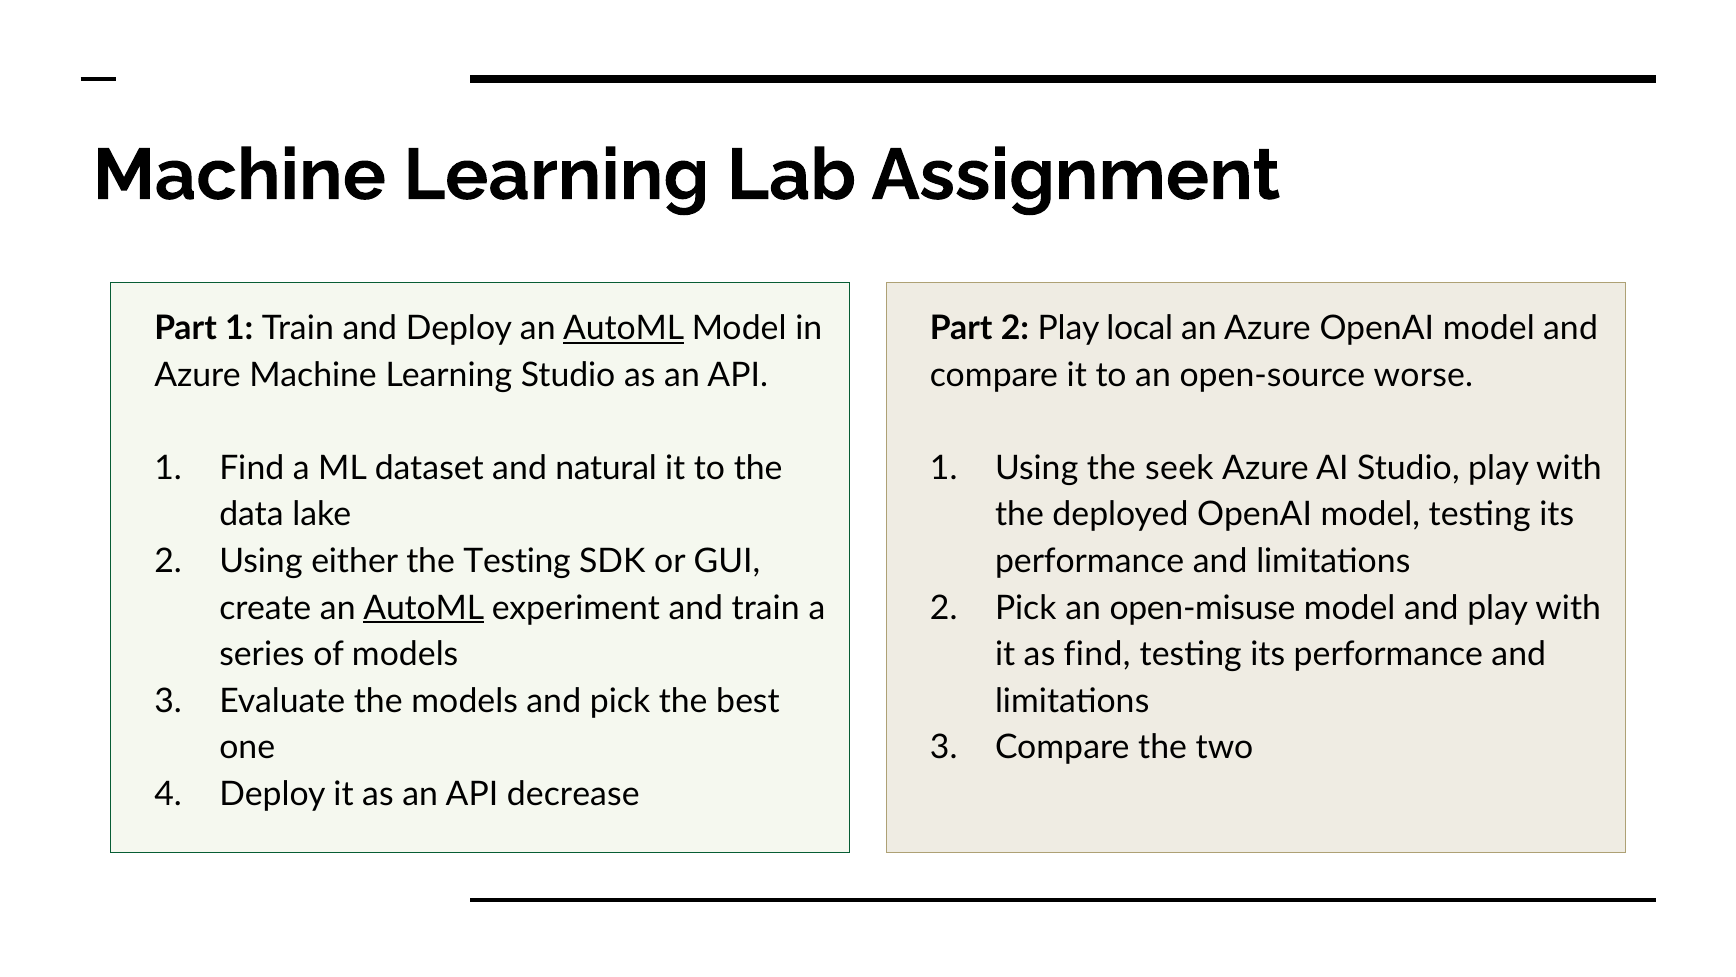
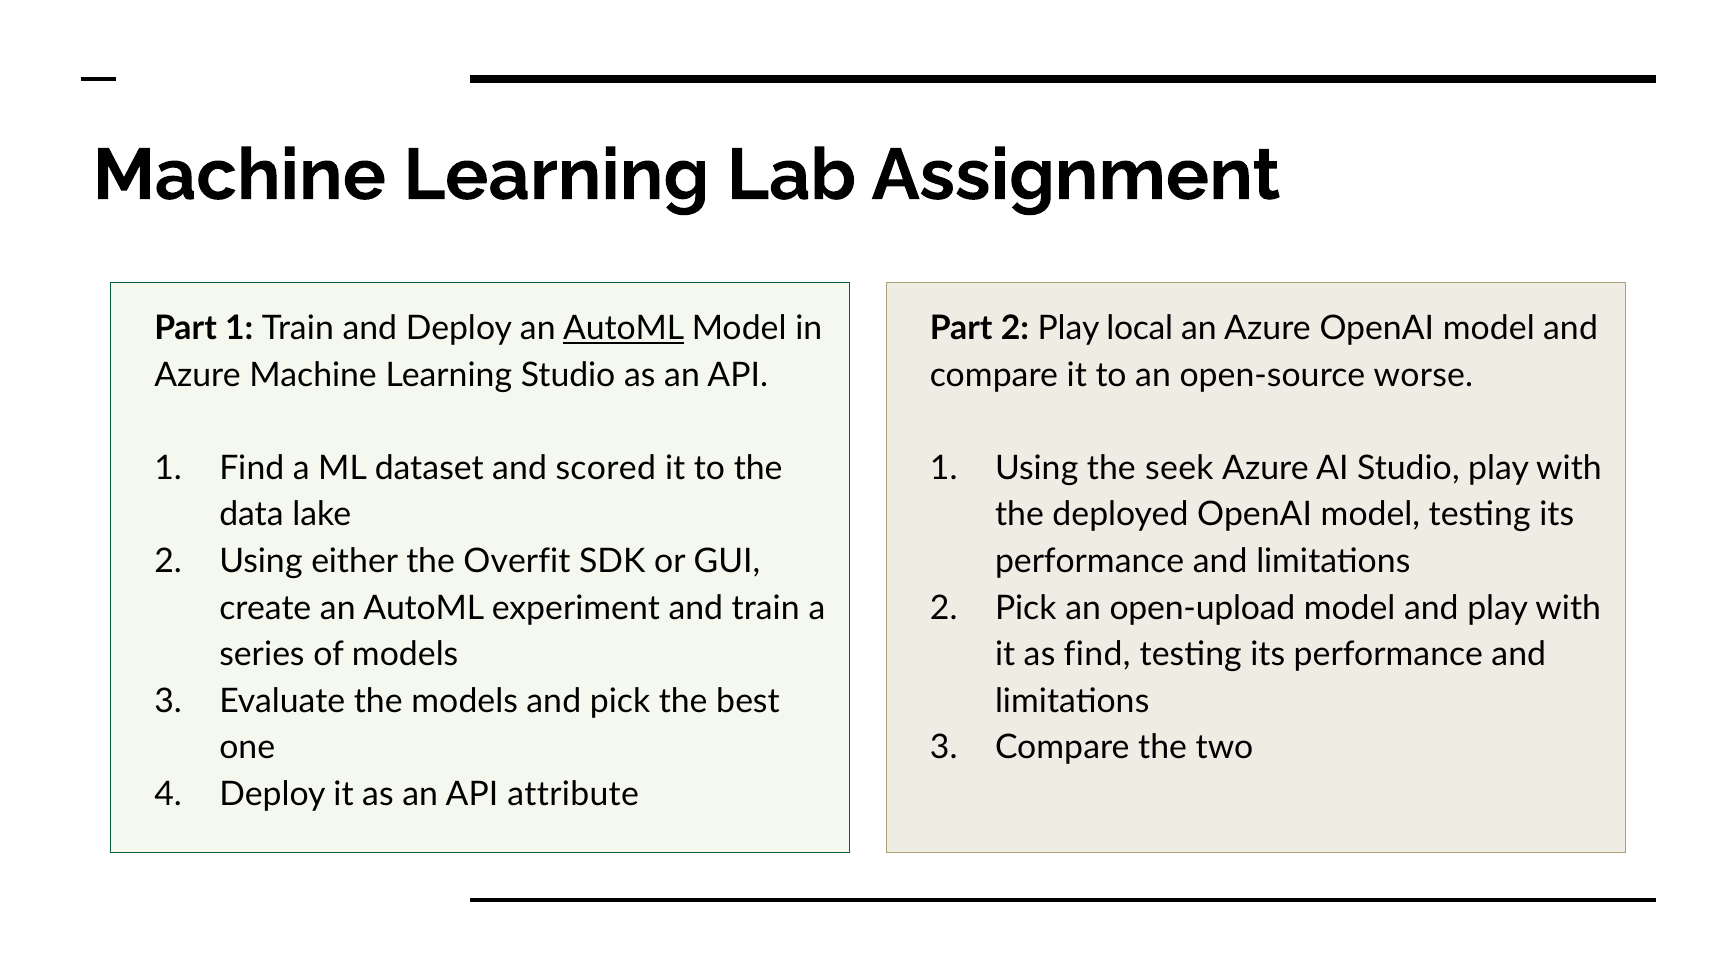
natural: natural -> scored
the Testing: Testing -> Overfit
AutoML at (424, 608) underline: present -> none
open-misuse: open-misuse -> open-upload
decrease: decrease -> attribute
